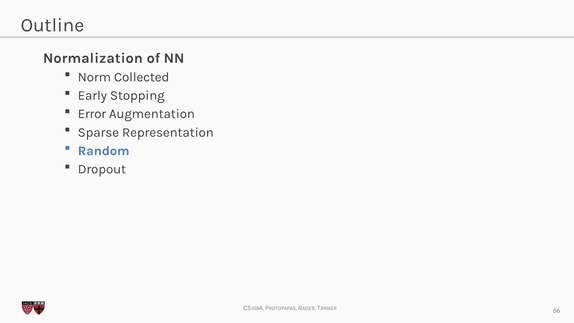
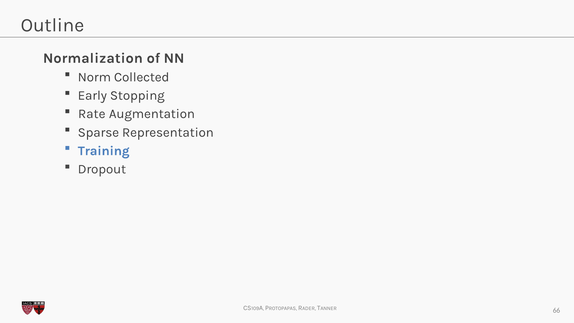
Error: Error -> Rate
Random: Random -> Training
